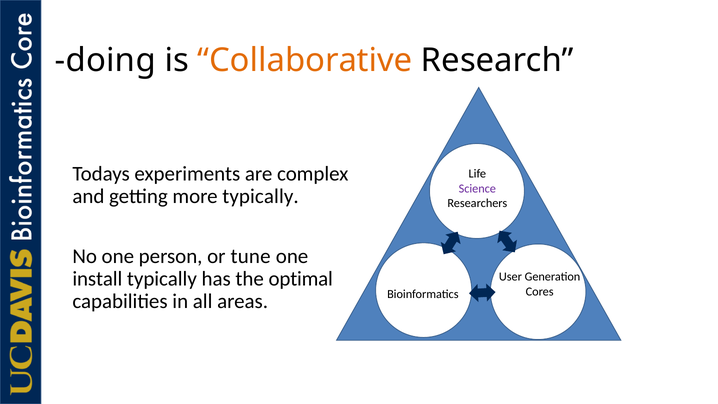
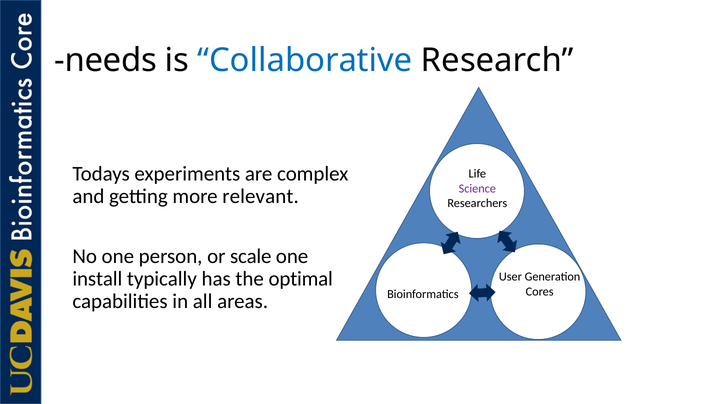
doing: doing -> needs
Collaborative colour: orange -> blue
more typically: typically -> relevant
tune: tune -> scale
